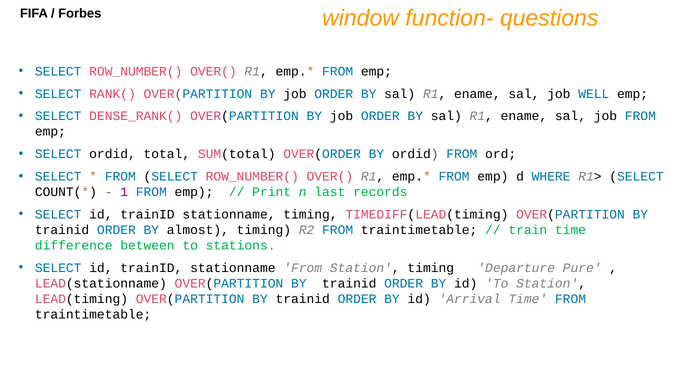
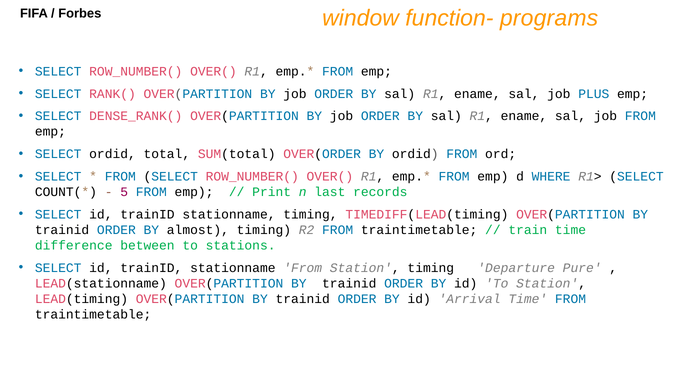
questions: questions -> programs
WELL: WELL -> PLUS
1: 1 -> 5
